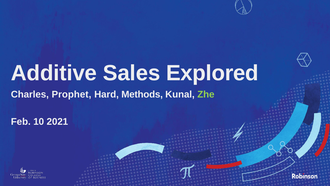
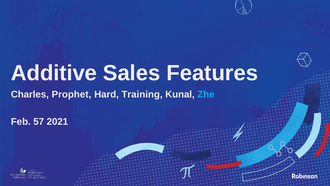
Explored: Explored -> Features
Methods: Methods -> Training
Zhe colour: light green -> light blue
10: 10 -> 57
